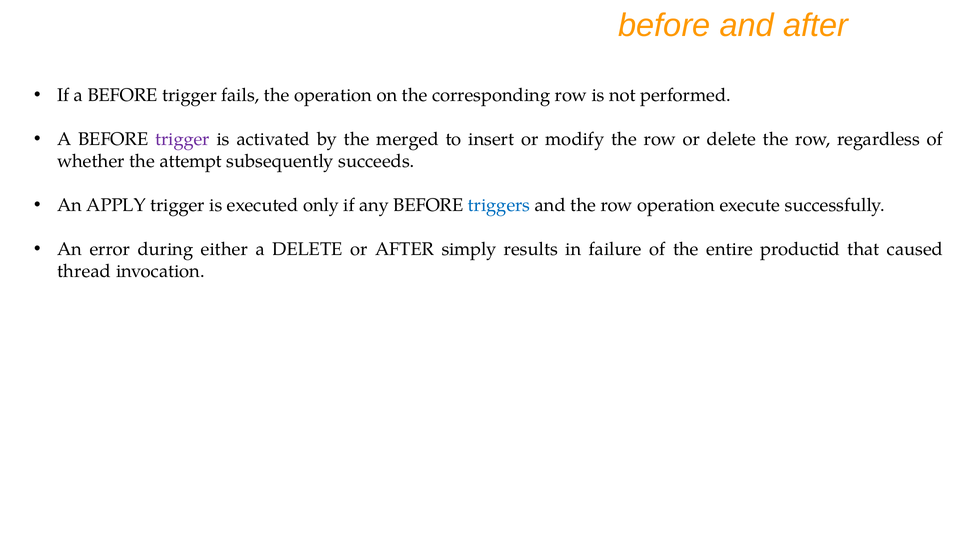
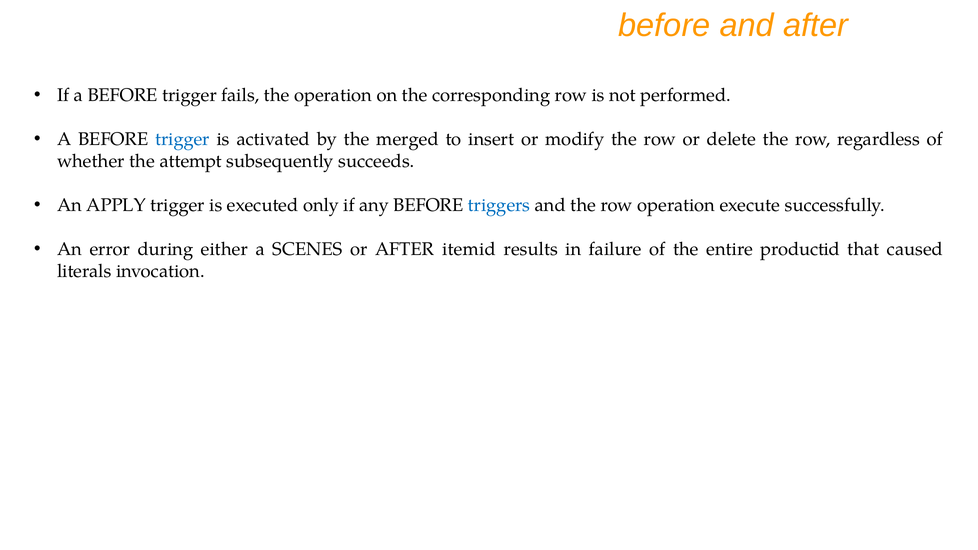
trigger at (182, 139) colour: purple -> blue
a DELETE: DELETE -> SCENES
simply: simply -> itemid
thread: thread -> literals
